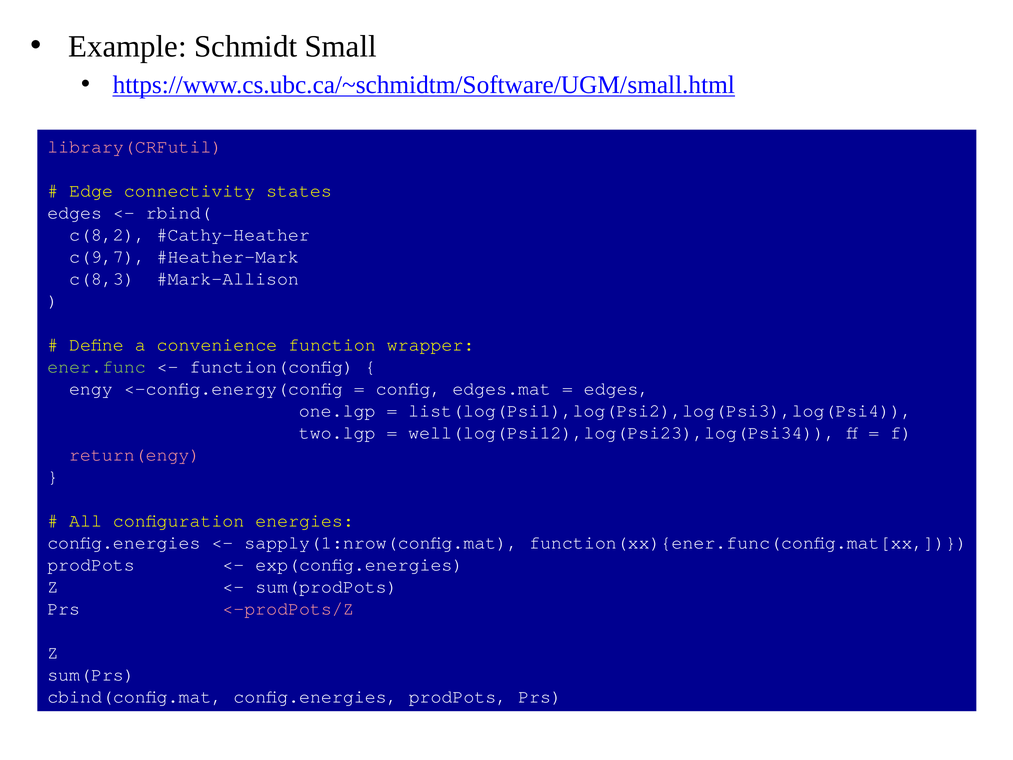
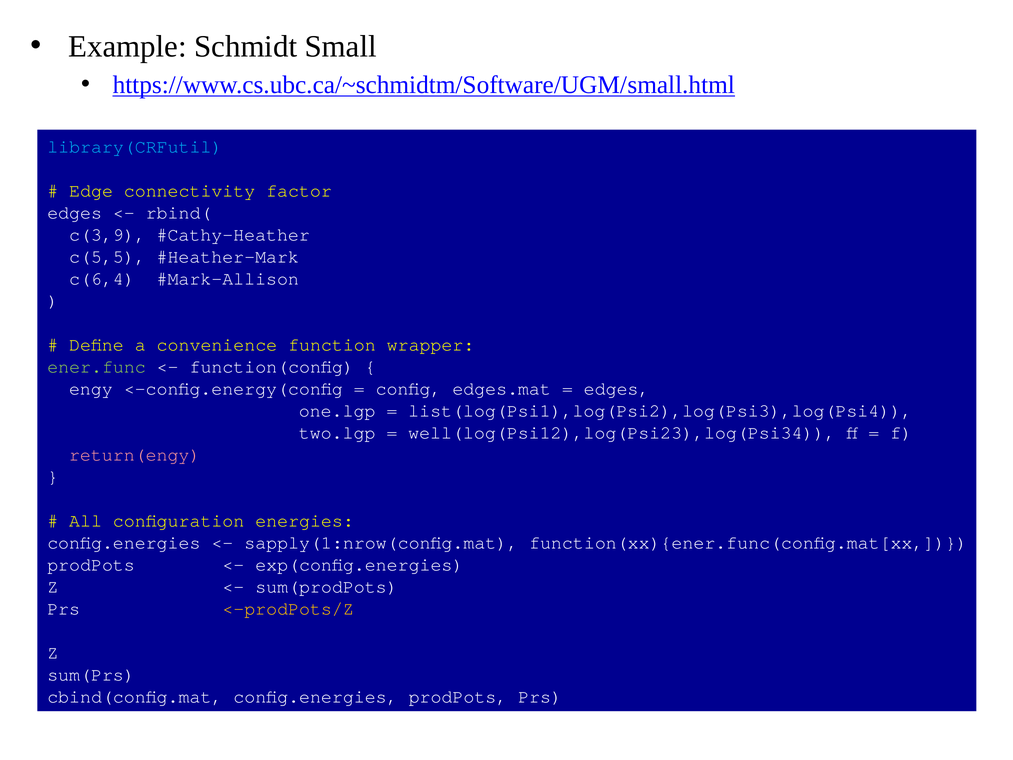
library(CRFutil colour: pink -> light blue
states: states -> factor
c(8,2: c(8,2 -> c(3,9
c(9,7: c(9,7 -> c(5,5
c(8,3: c(8,3 -> c(6,4
<-prodPots/Z colour: pink -> yellow
